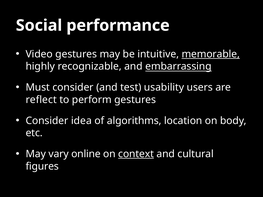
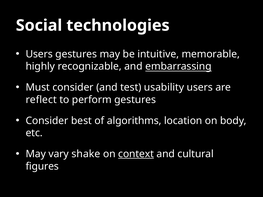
performance: performance -> technologies
Video at (39, 54): Video -> Users
memorable underline: present -> none
idea: idea -> best
online: online -> shake
